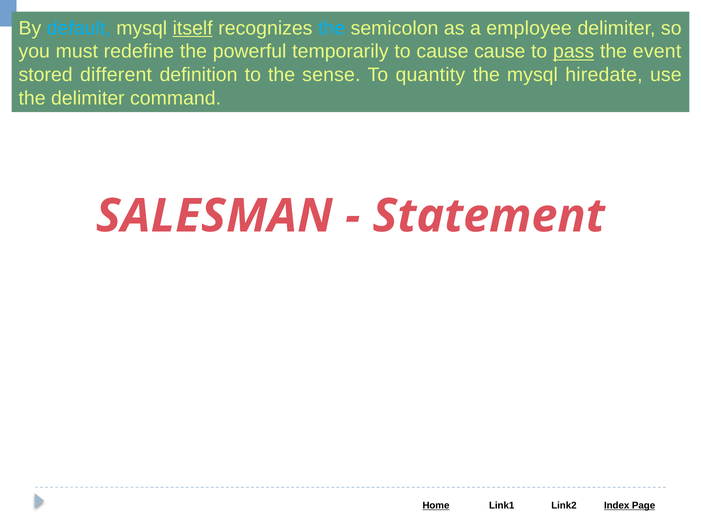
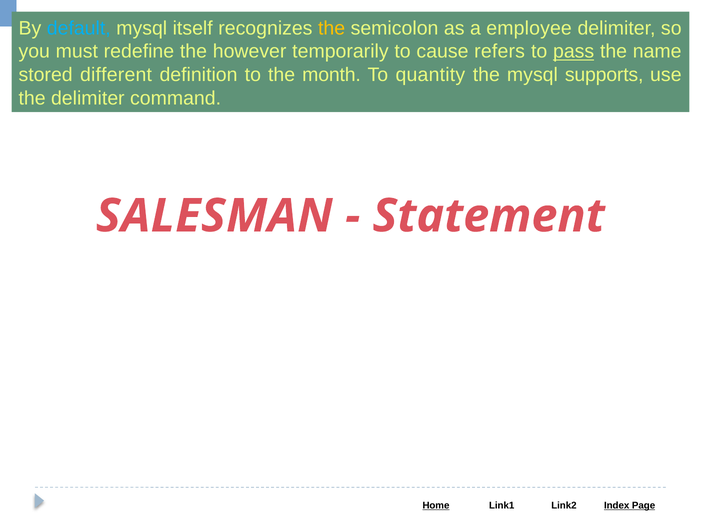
itself underline: present -> none
the at (332, 28) colour: light blue -> yellow
powerful: powerful -> however
cause cause: cause -> refers
event: event -> name
sense: sense -> month
hiredate: hiredate -> supports
